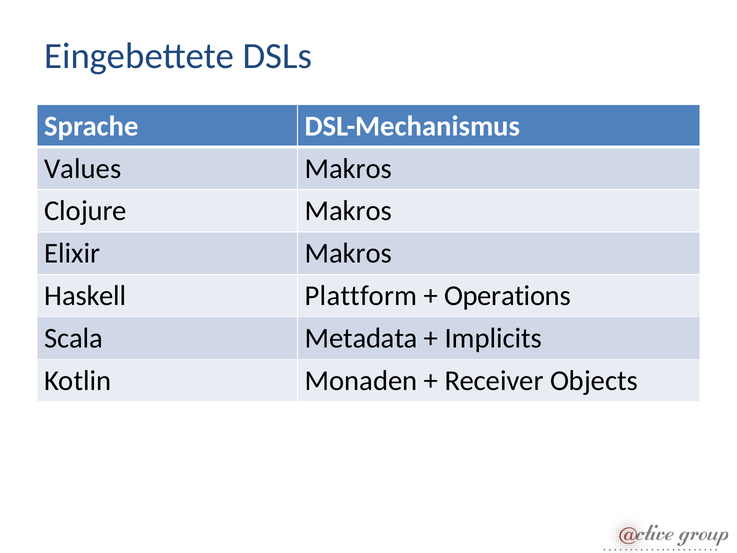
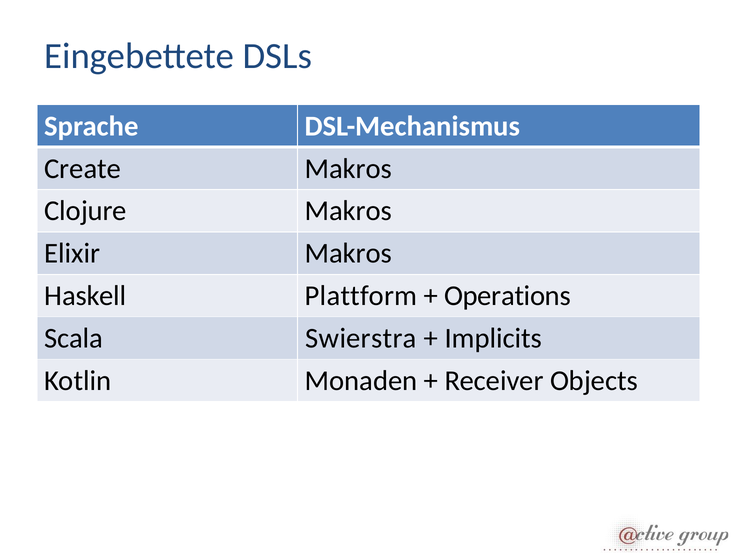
Values: Values -> Create
Metadata: Metadata -> Swierstra
